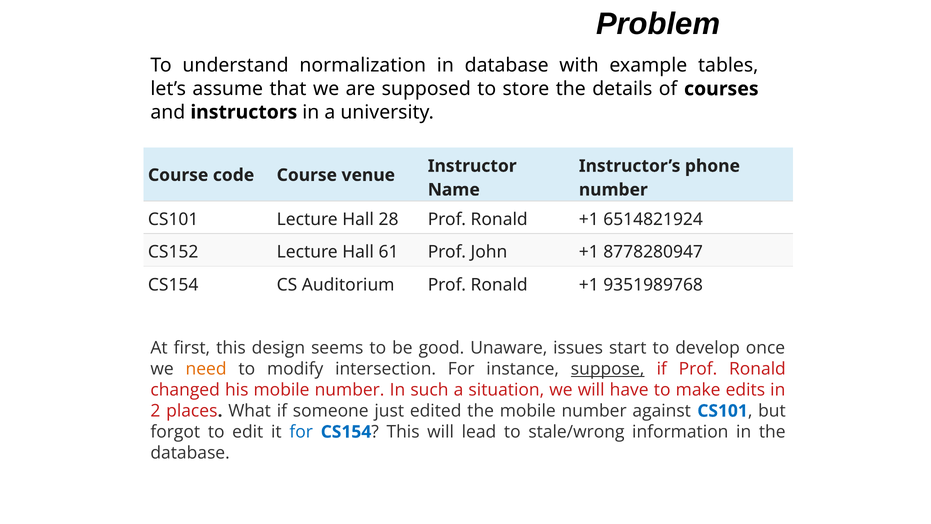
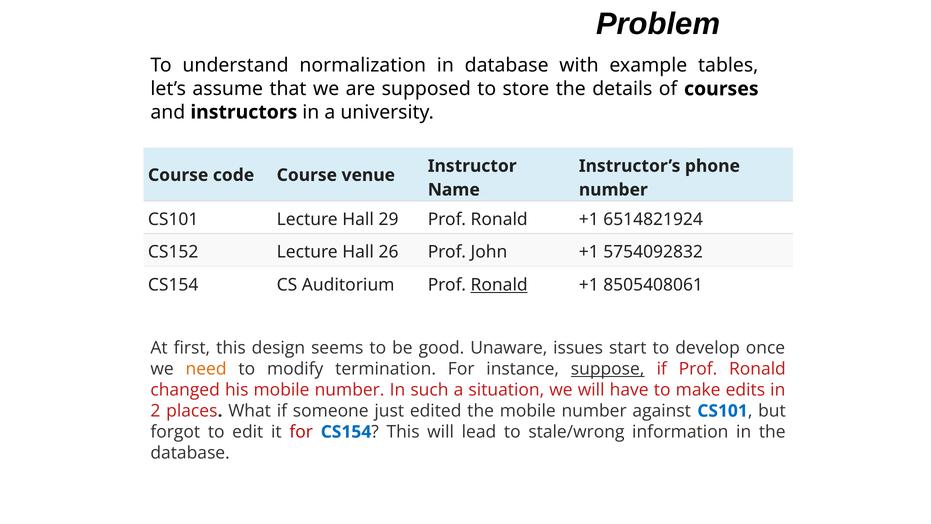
28: 28 -> 29
61: 61 -> 26
8778280947: 8778280947 -> 5754092832
Ronald at (499, 285) underline: none -> present
9351989768: 9351989768 -> 8505408061
intersection: intersection -> termination
for at (301, 432) colour: blue -> red
